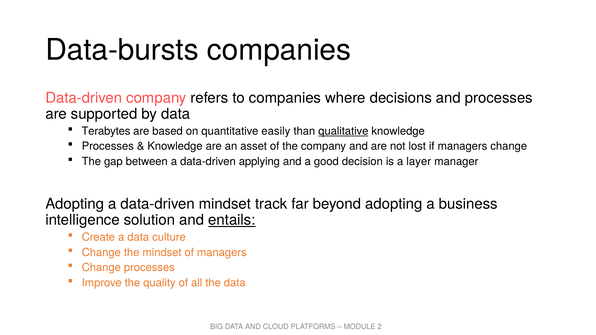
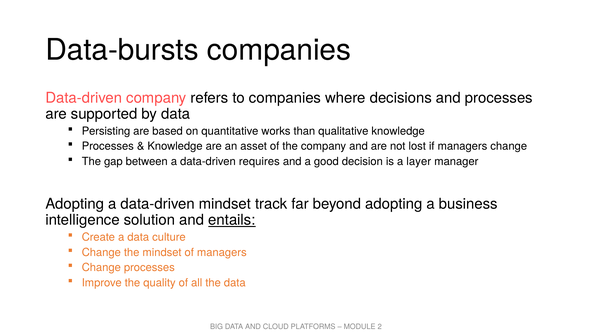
Terabytes: Terabytes -> Persisting
easily: easily -> works
qualitative underline: present -> none
applying: applying -> requires
